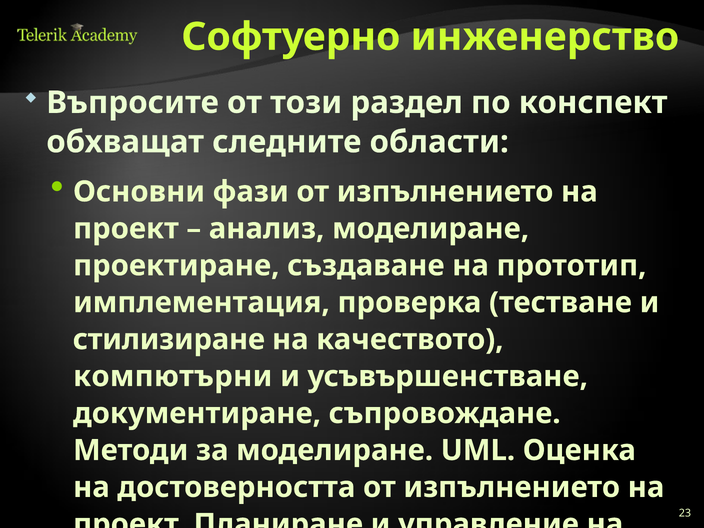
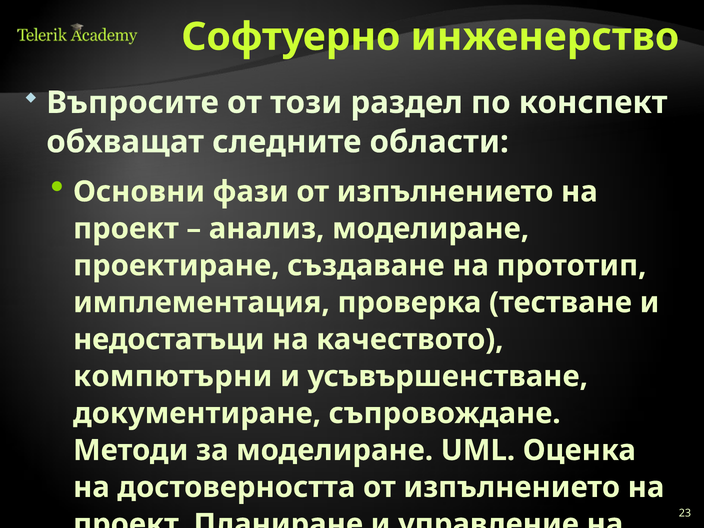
стилизиране: стилизиране -> недостатъци
